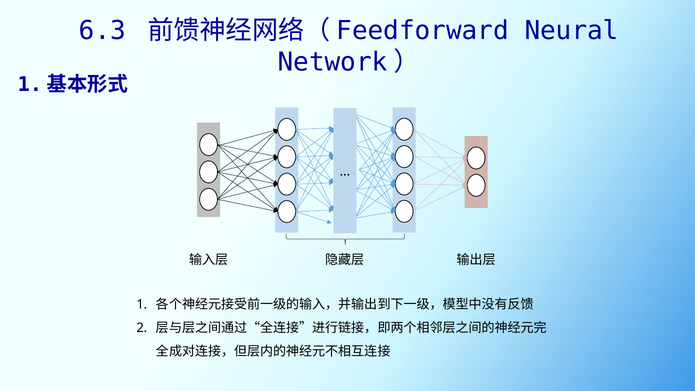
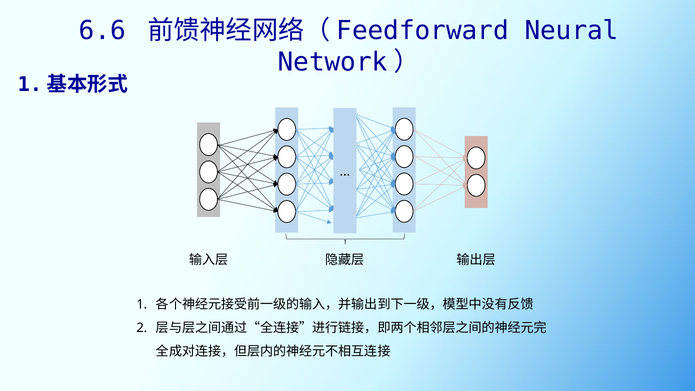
6.3: 6.3 -> 6.6
